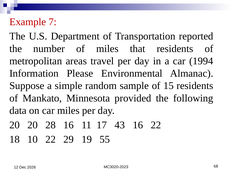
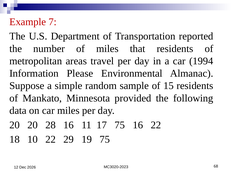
17 43: 43 -> 75
19 55: 55 -> 75
